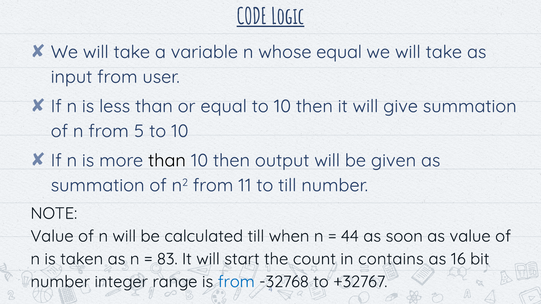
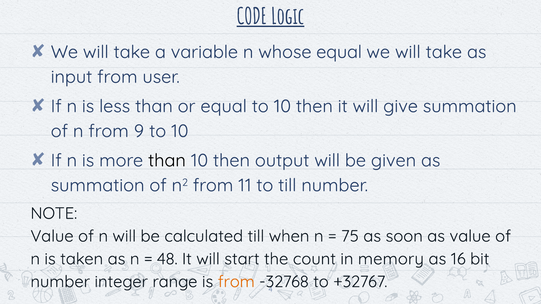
5: 5 -> 9
44: 44 -> 75
83: 83 -> 48
contains: contains -> memory
from at (236, 282) colour: blue -> orange
